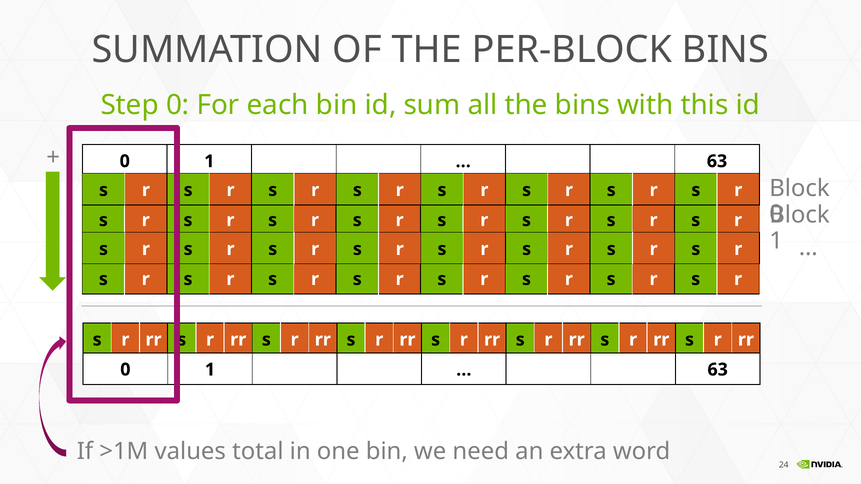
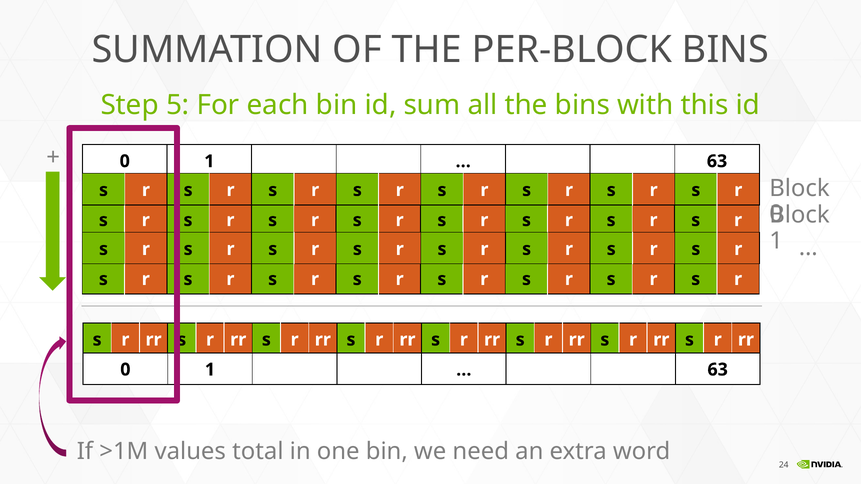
Step 0: 0 -> 5
